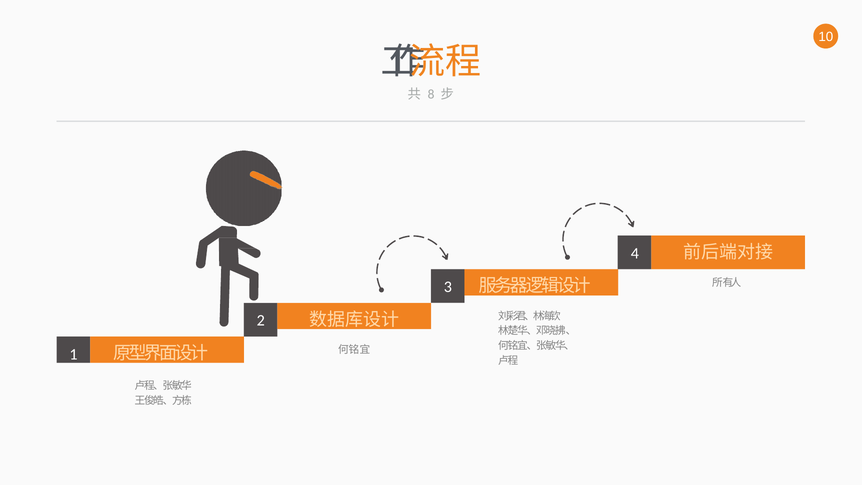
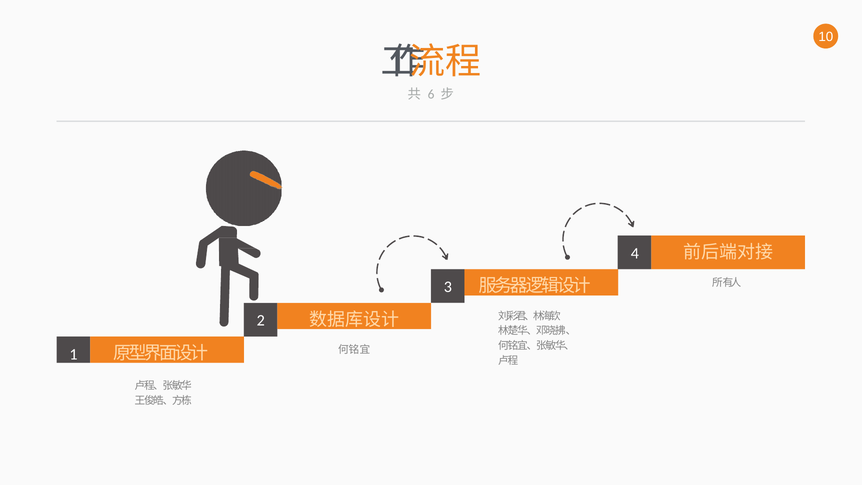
8: 8 -> 6
